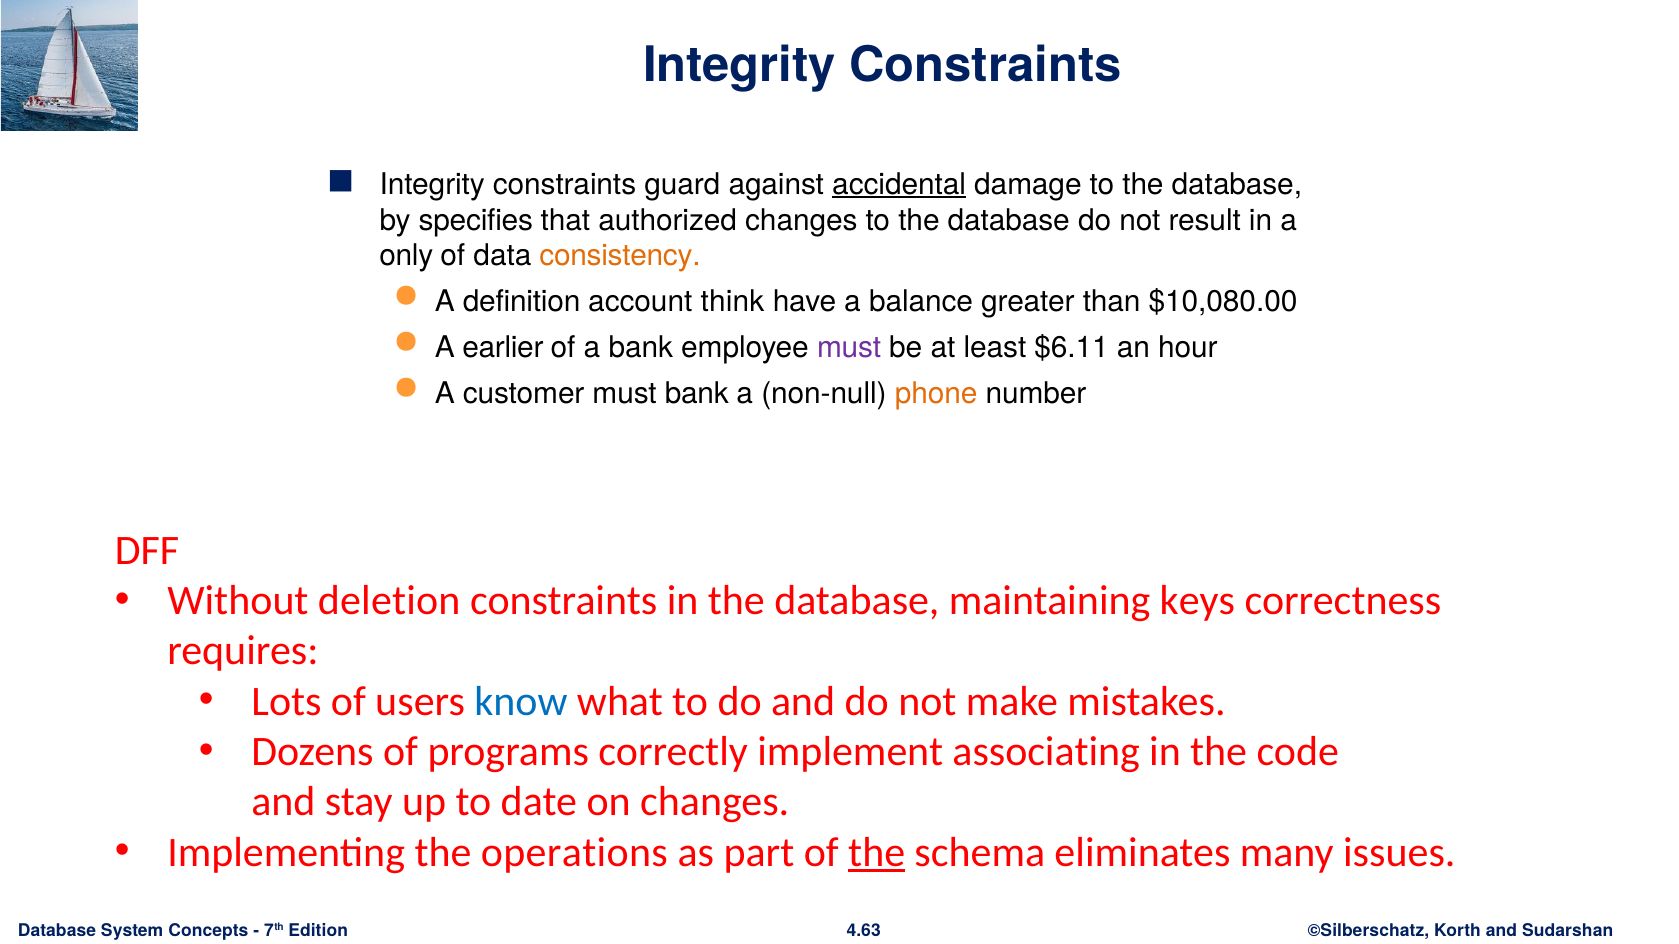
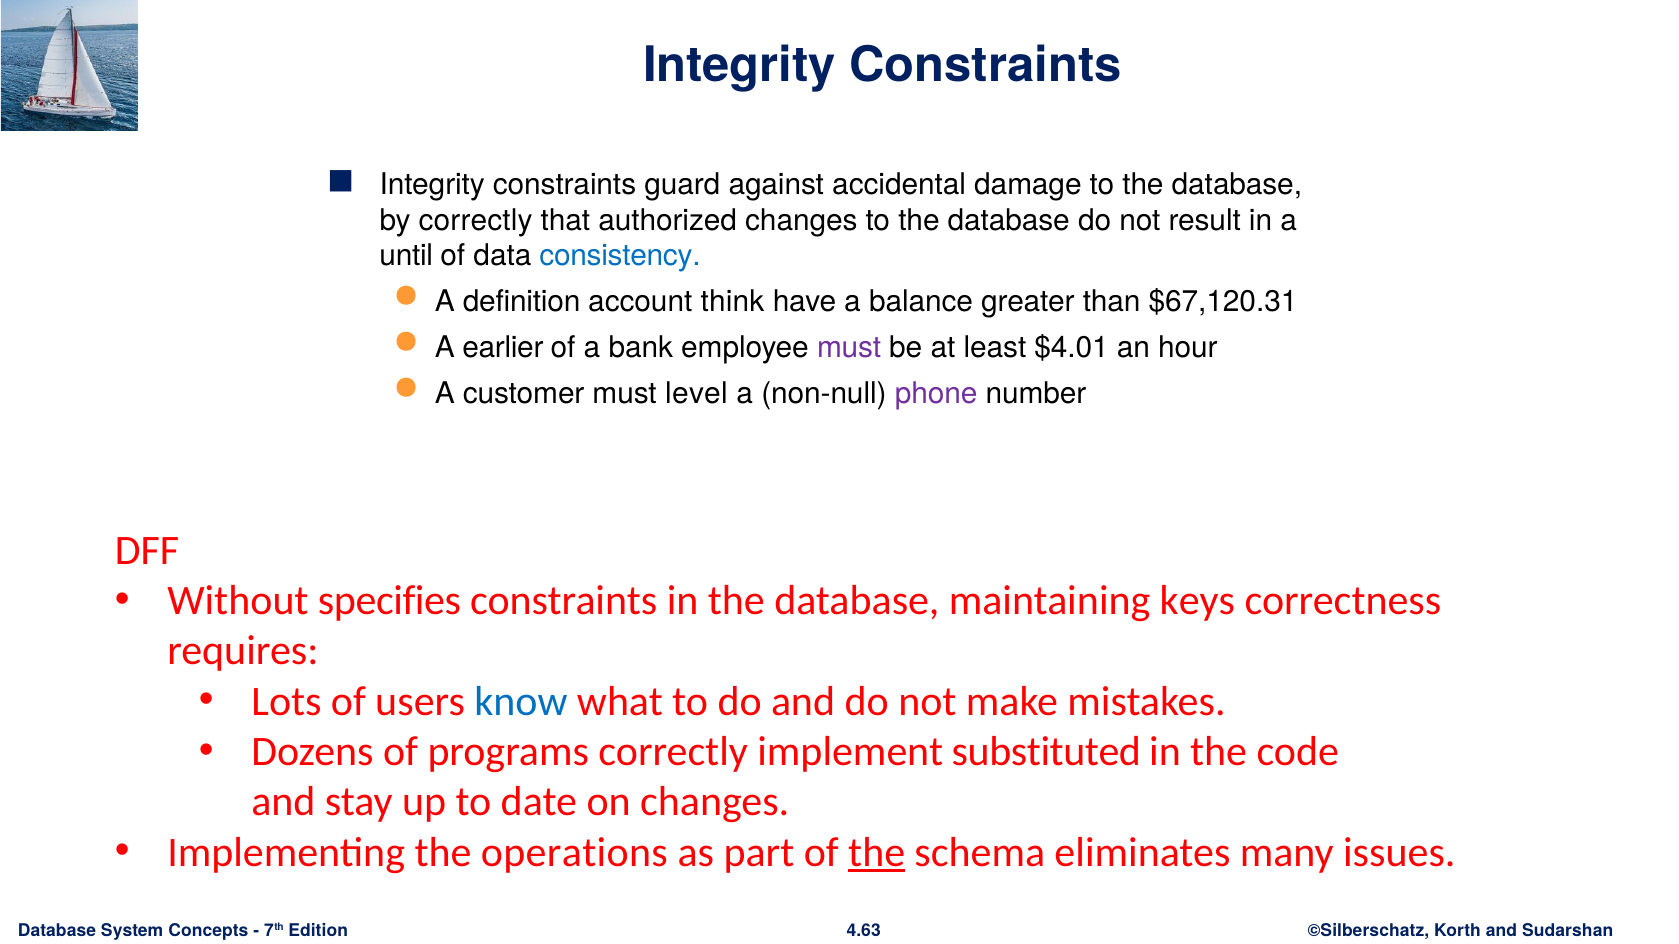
accidental underline: present -> none
by specifies: specifies -> correctly
only: only -> until
consistency colour: orange -> blue
$10,080.00: $10,080.00 -> $67,120.31
$6.11: $6.11 -> $4.01
must bank: bank -> level
phone colour: orange -> purple
deletion: deletion -> specifies
associating: associating -> substituted
